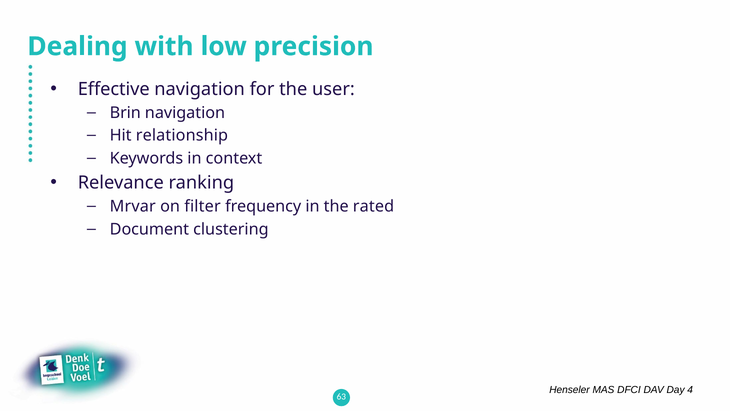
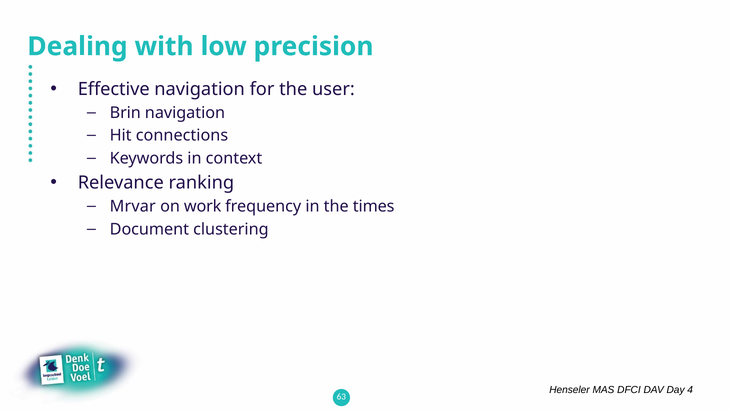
relationship: relationship -> connections
filter: filter -> work
rated: rated -> times
